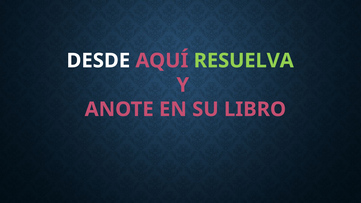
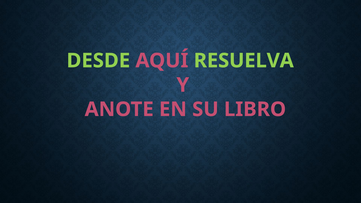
DESDE colour: white -> light green
